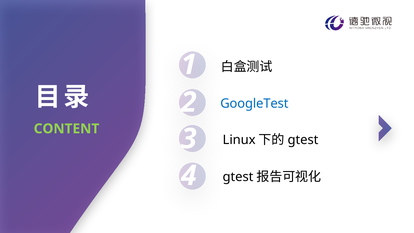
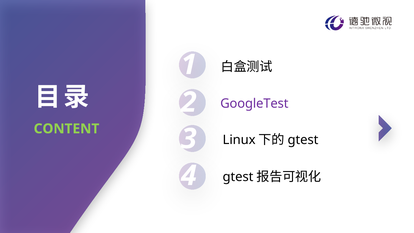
GoogleTest colour: blue -> purple
